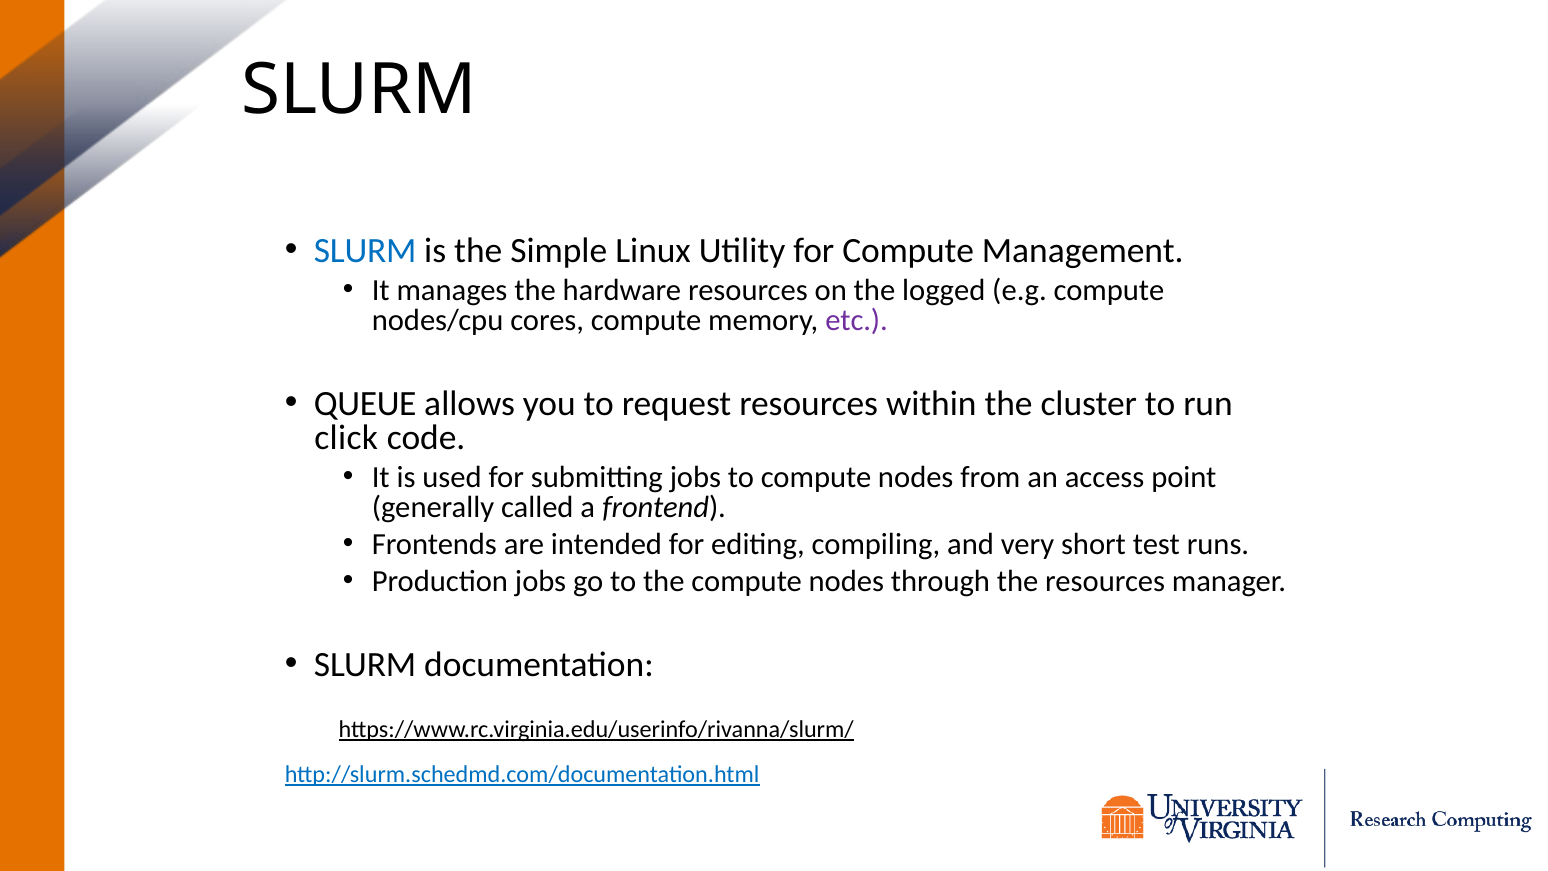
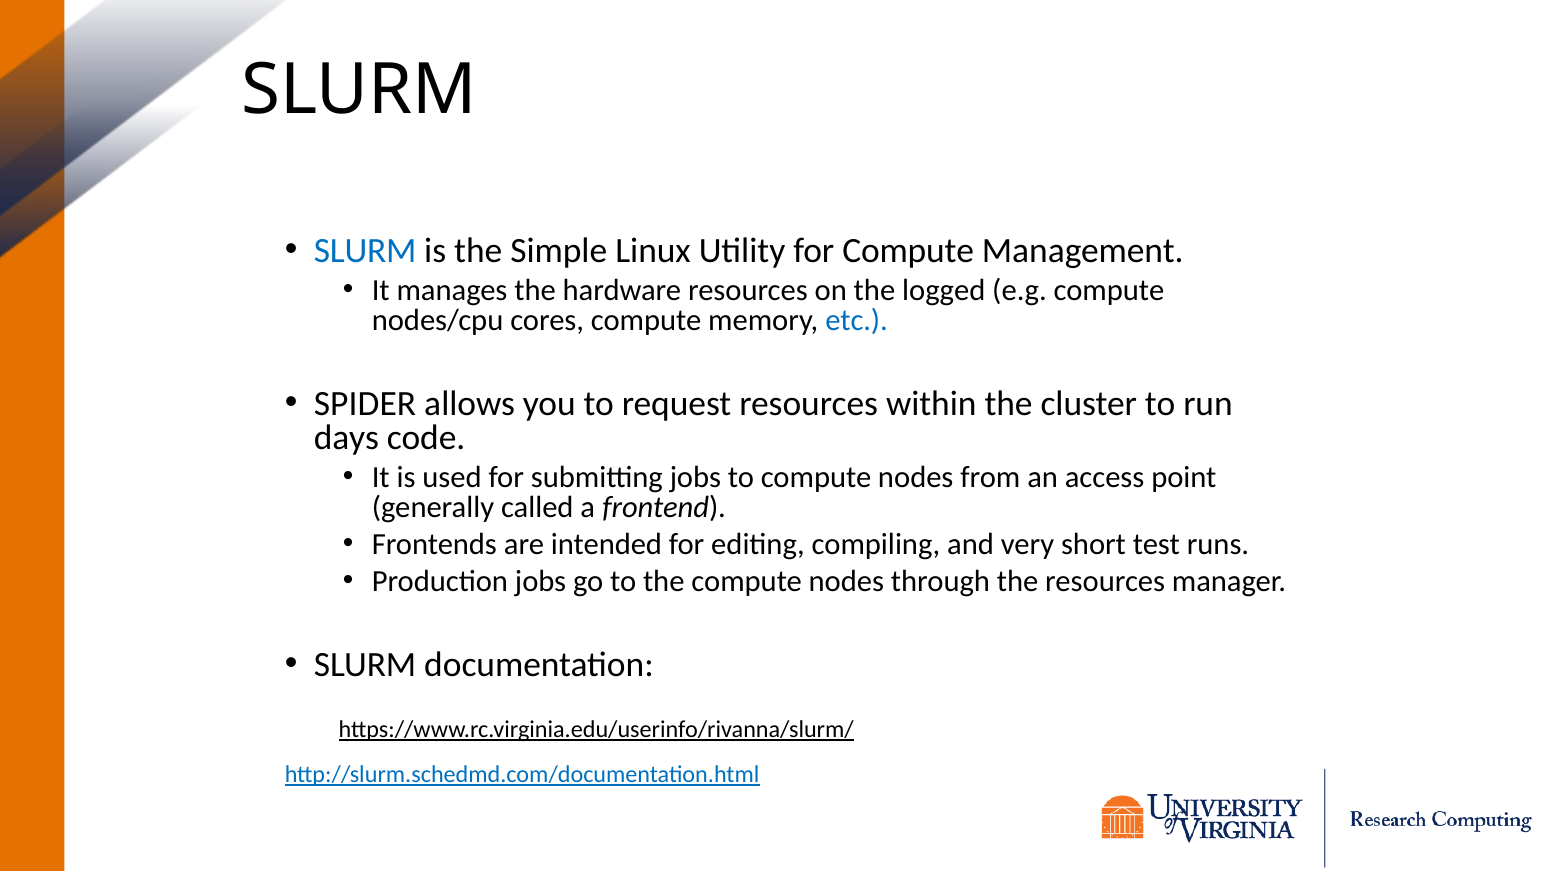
etc colour: purple -> blue
QUEUE: QUEUE -> SPIDER
click: click -> days
